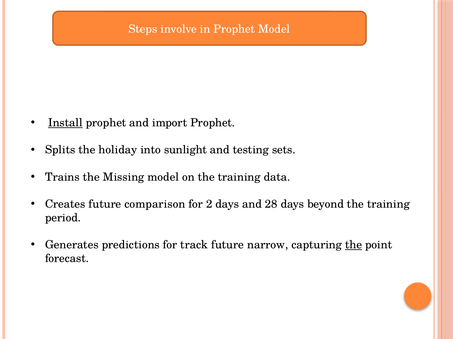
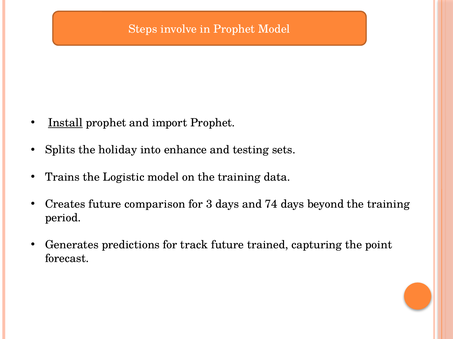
sunlight: sunlight -> enhance
Missing: Missing -> Logistic
2: 2 -> 3
28: 28 -> 74
narrow: narrow -> trained
the at (354, 245) underline: present -> none
